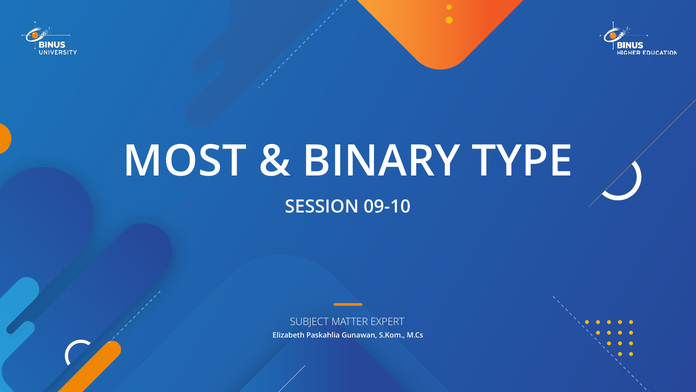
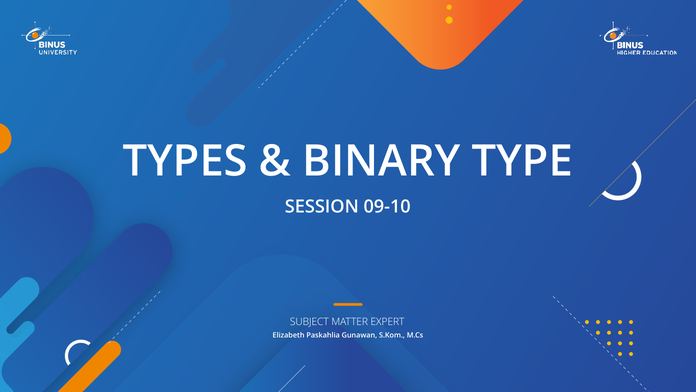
MOST: MOST -> TYPES
